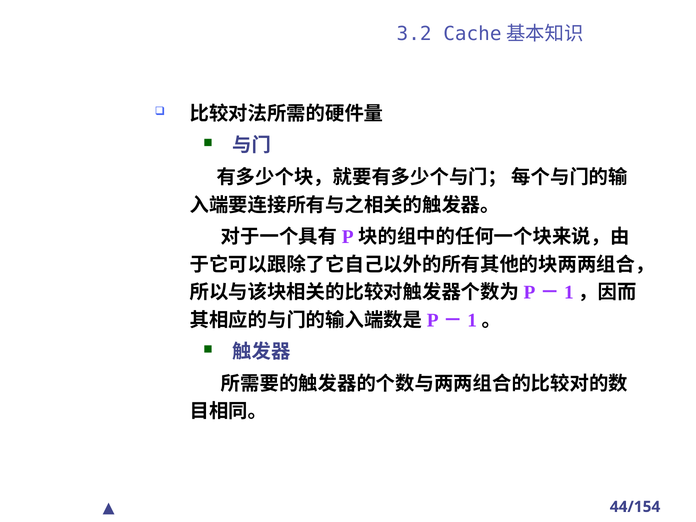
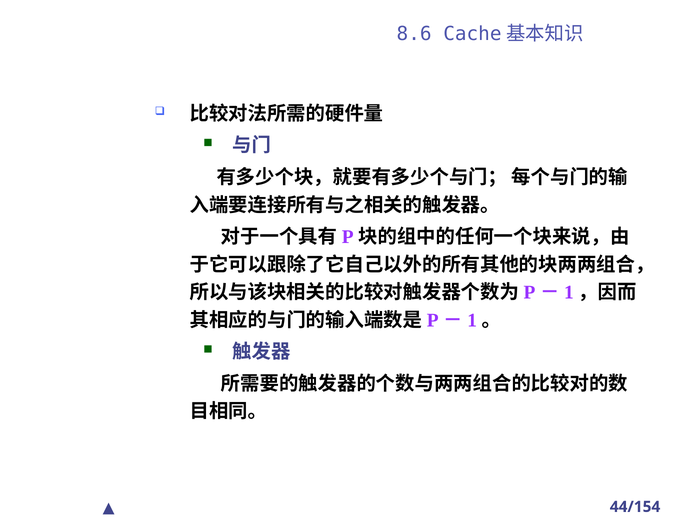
3.2: 3.2 -> 8.6
